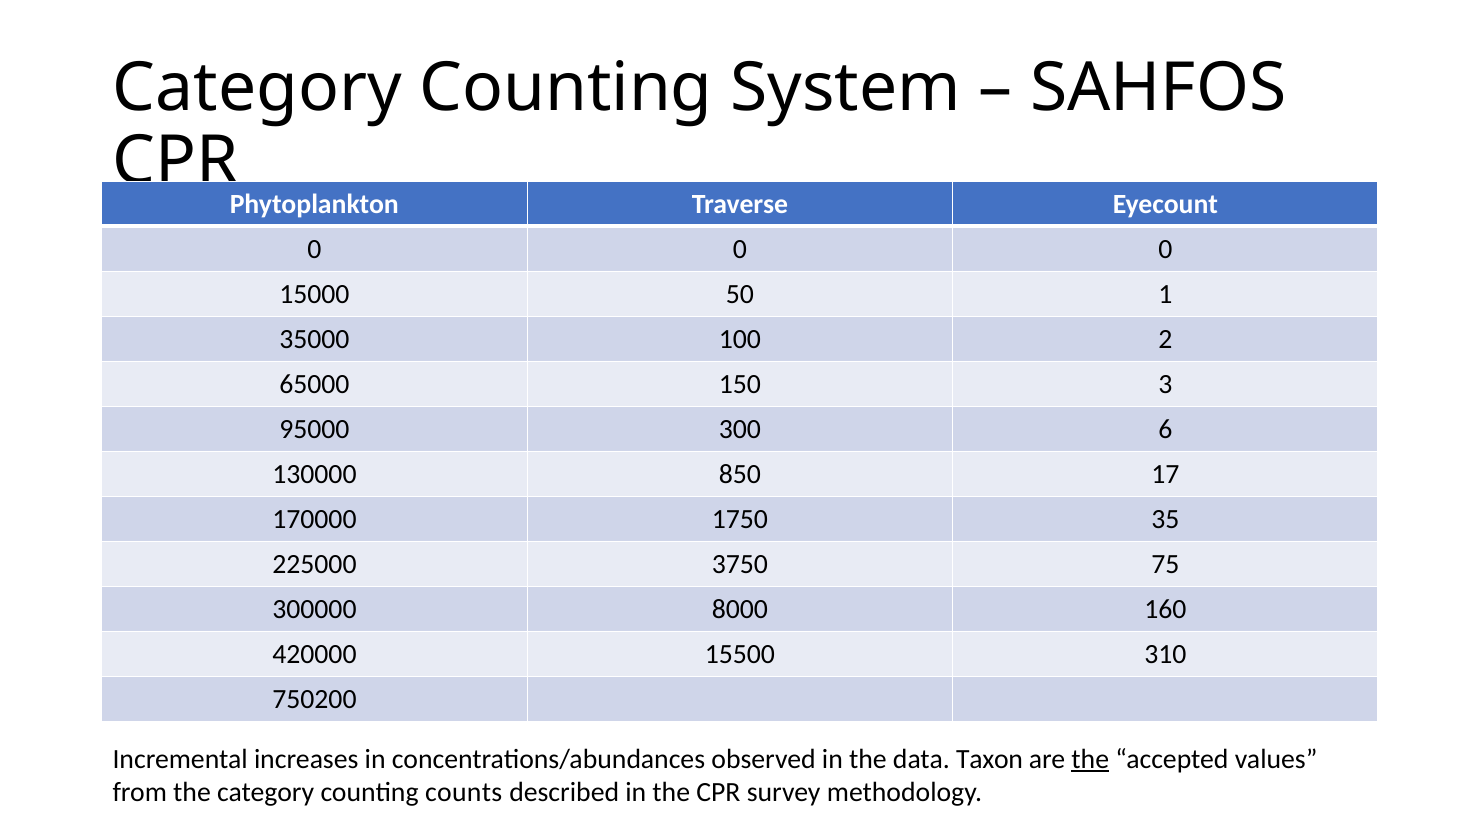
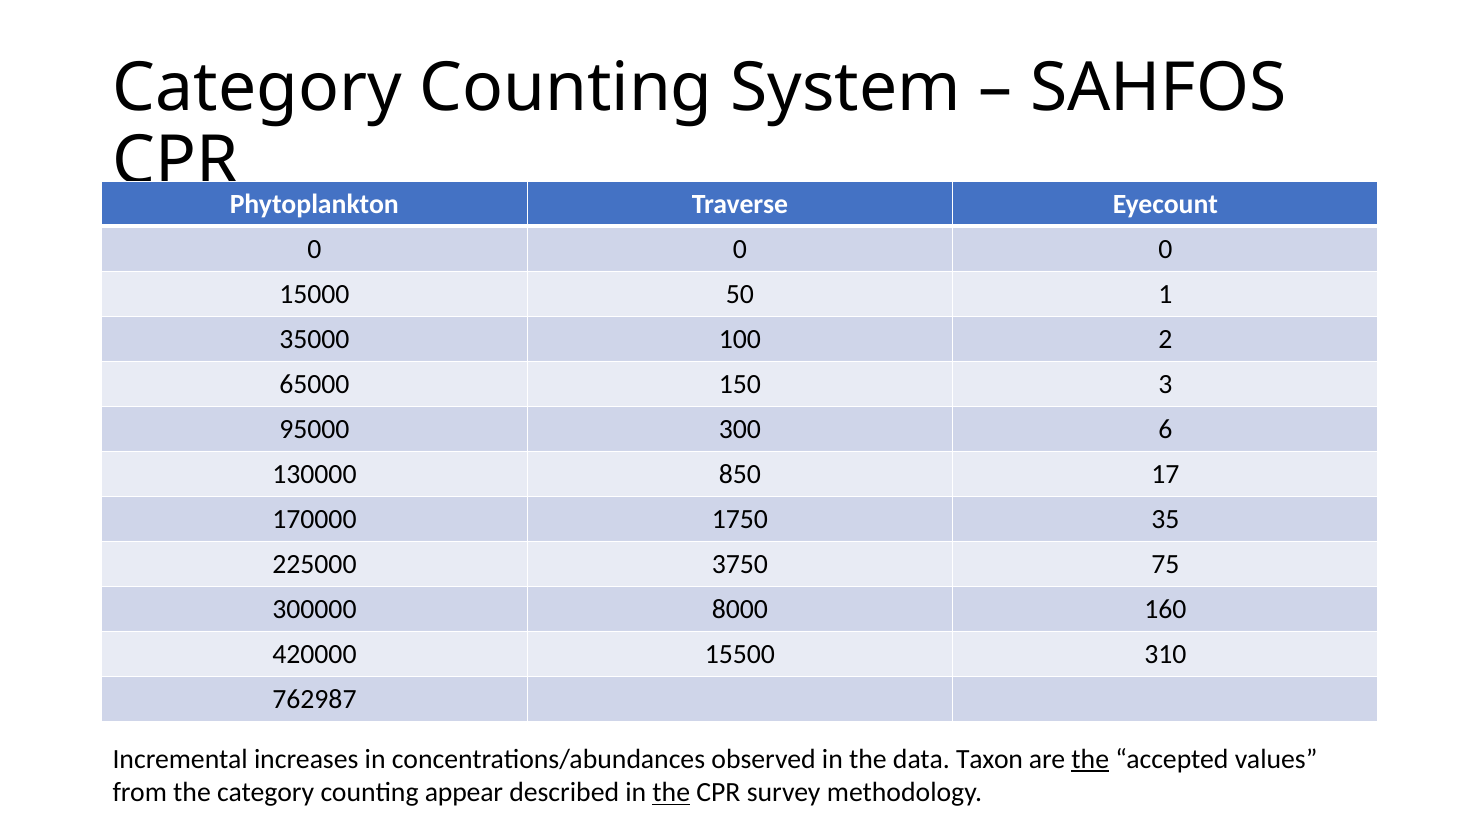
750200: 750200 -> 762987
counts: counts -> appear
the at (671, 792) underline: none -> present
